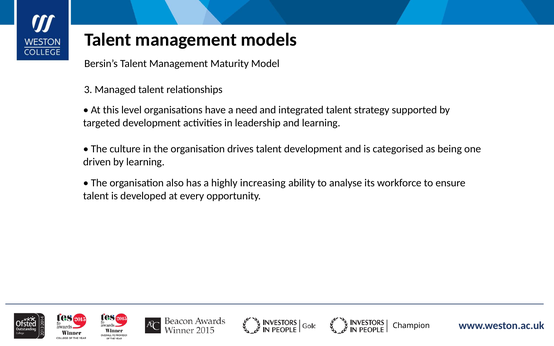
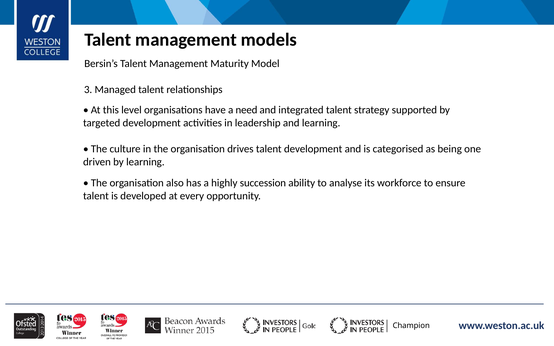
increasing: increasing -> succession
